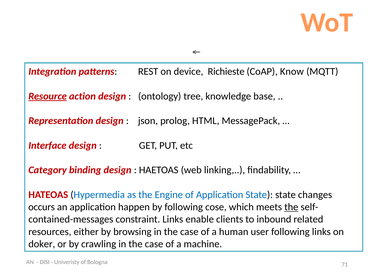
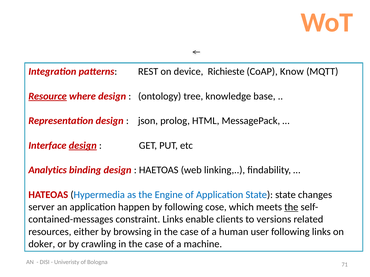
action: action -> where
design at (83, 146) underline: none -> present
Category: Category -> Analytics
occurs: occurs -> server
inbound: inbound -> versions
